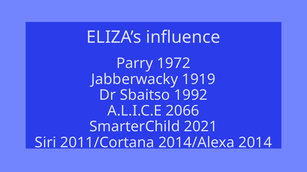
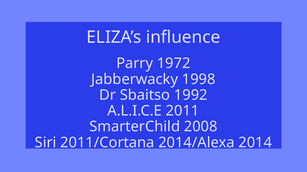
1919: 1919 -> 1998
2066: 2066 -> 2011
2021: 2021 -> 2008
